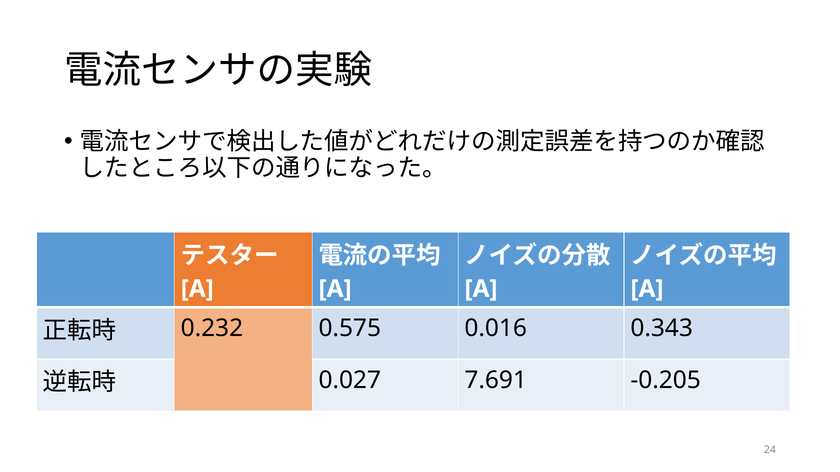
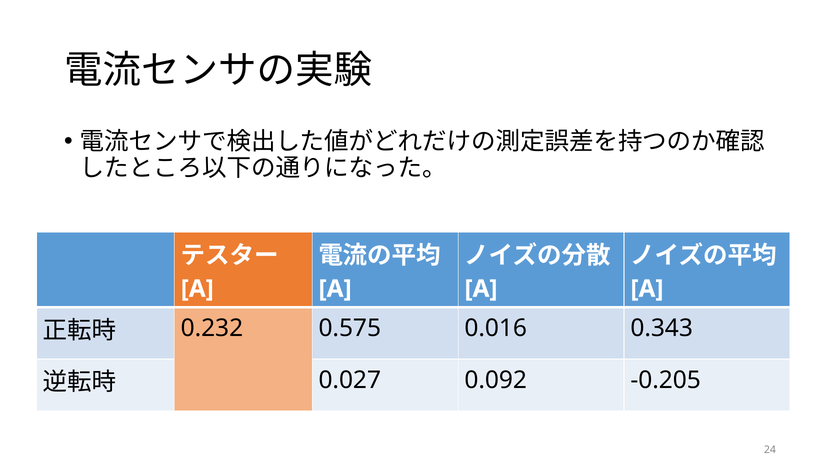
7.691: 7.691 -> 0.092
